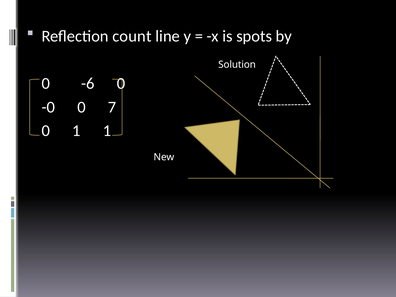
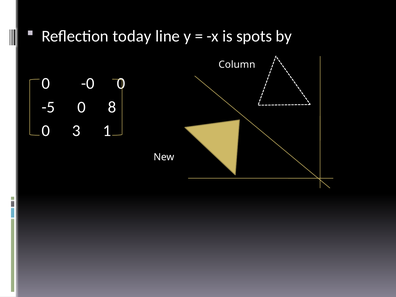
count: count -> today
Solution: Solution -> Column
-6: -6 -> -0
-0: -0 -> -5
7: 7 -> 8
0 1: 1 -> 3
